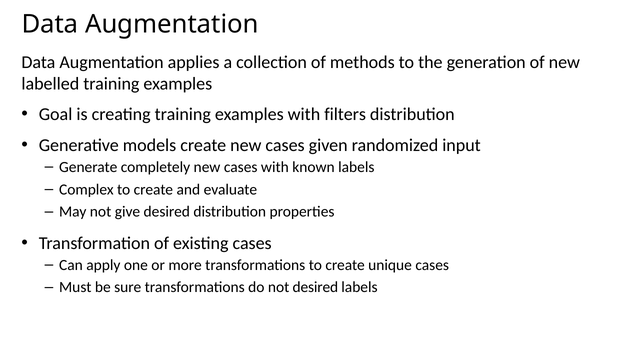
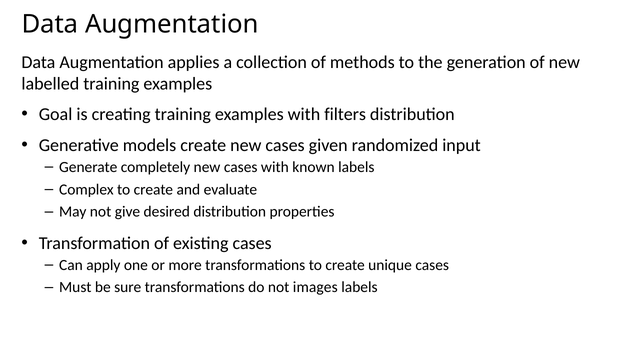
not desired: desired -> images
